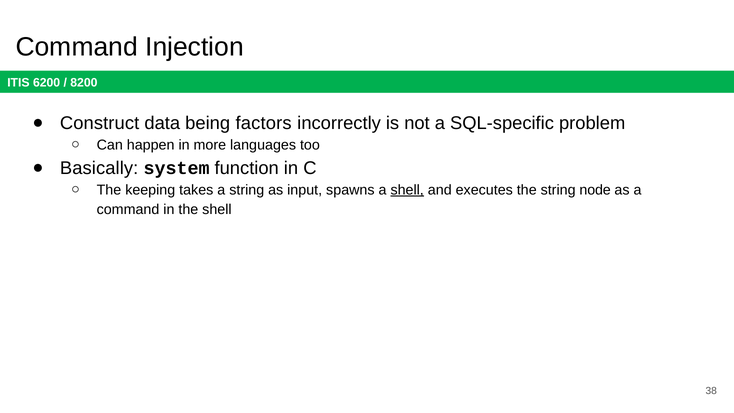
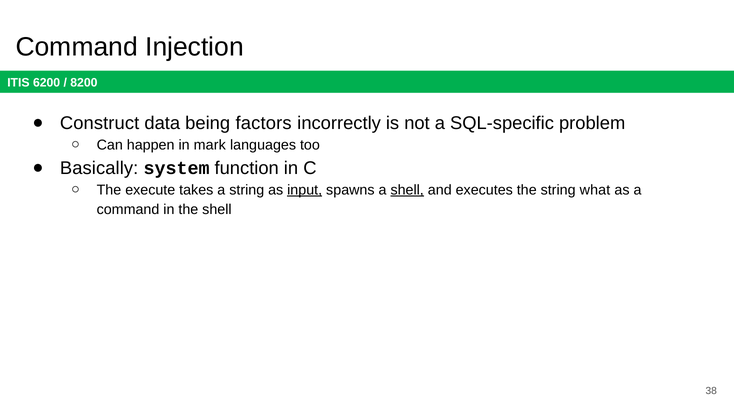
more: more -> mark
keeping: keeping -> execute
input underline: none -> present
node: node -> what
